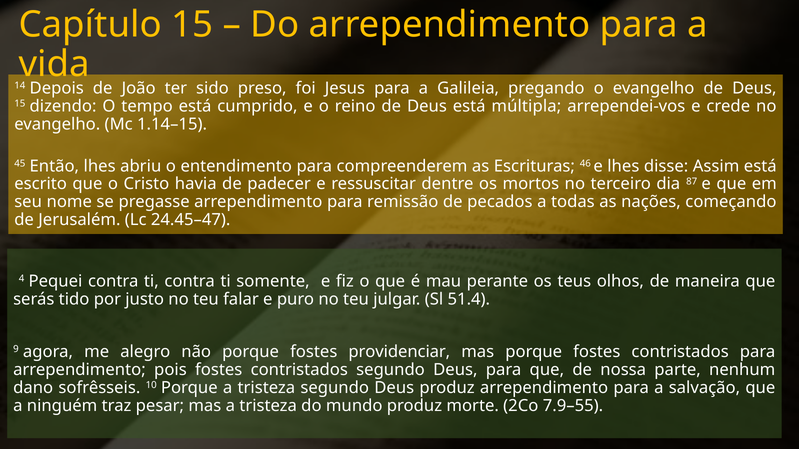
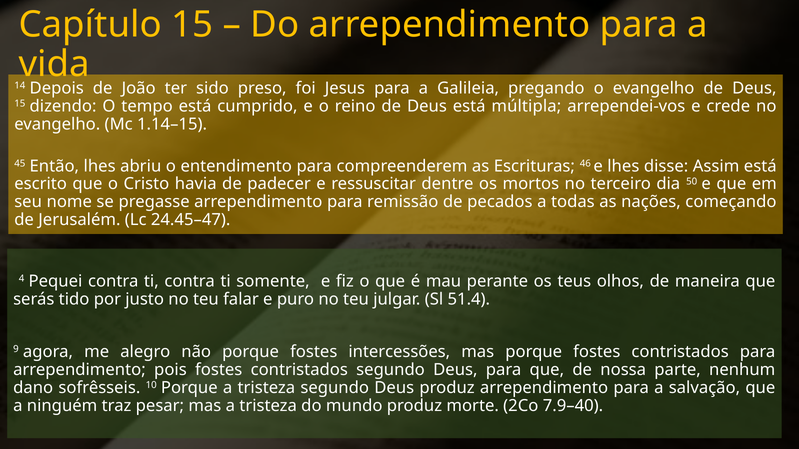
87: 87 -> 50
providenciar: providenciar -> intercessões
7.9–55: 7.9–55 -> 7.9–40
